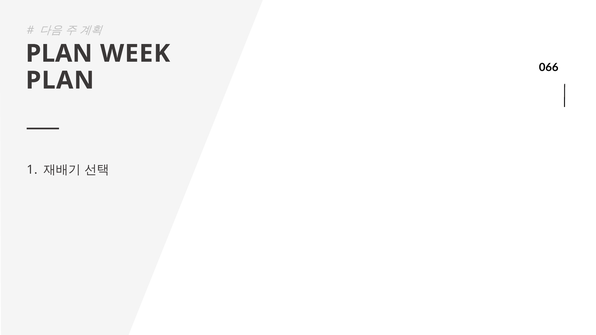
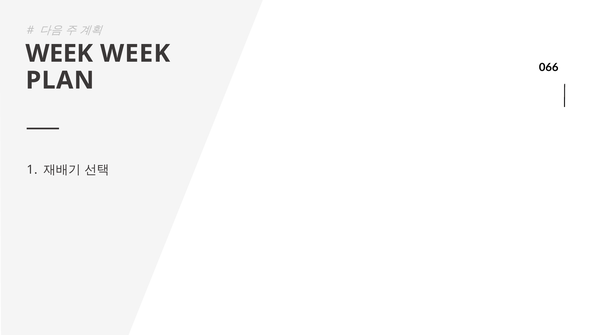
PLAN at (59, 54): PLAN -> WEEK
